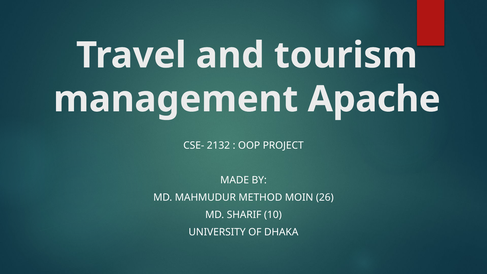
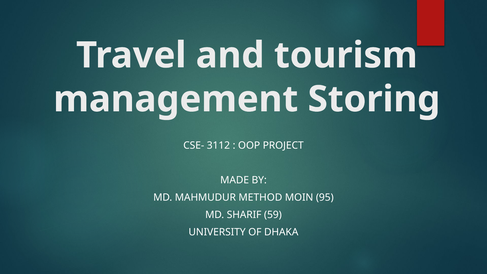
Apache: Apache -> Storing
2132: 2132 -> 3112
26: 26 -> 95
10: 10 -> 59
